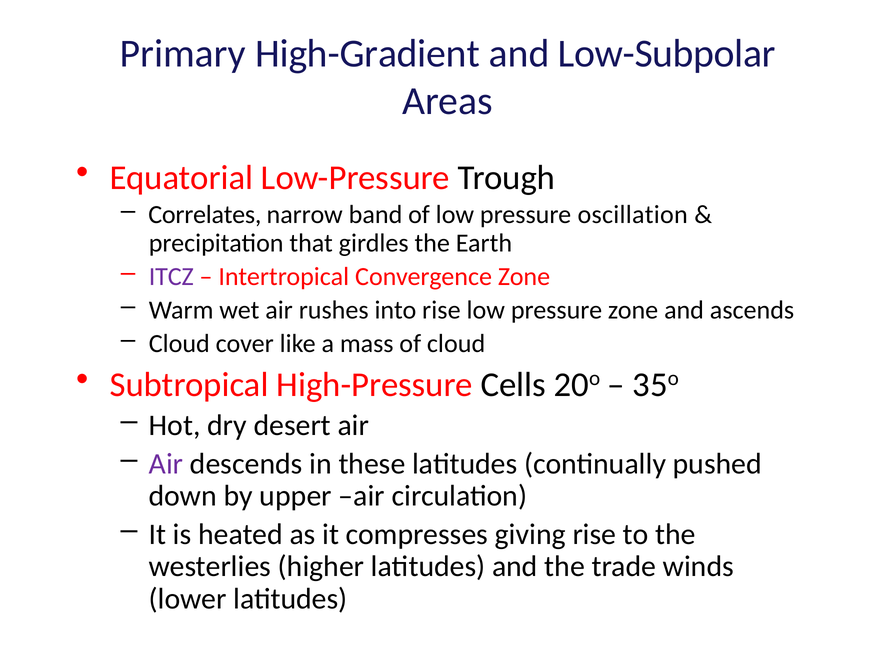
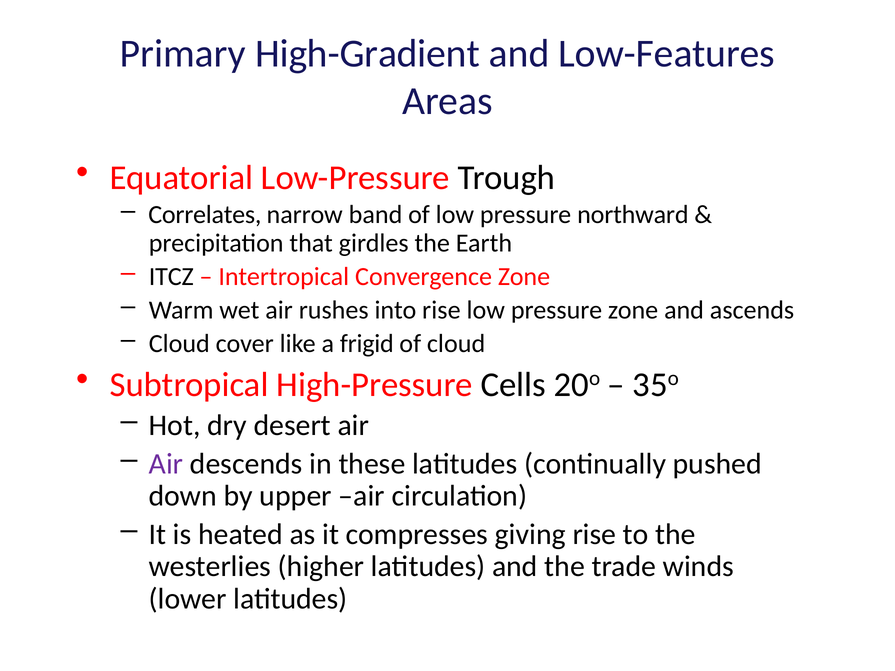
Low-Subpolar: Low-Subpolar -> Low-Features
oscillation: oscillation -> northward
ITCZ colour: purple -> black
mass: mass -> frigid
